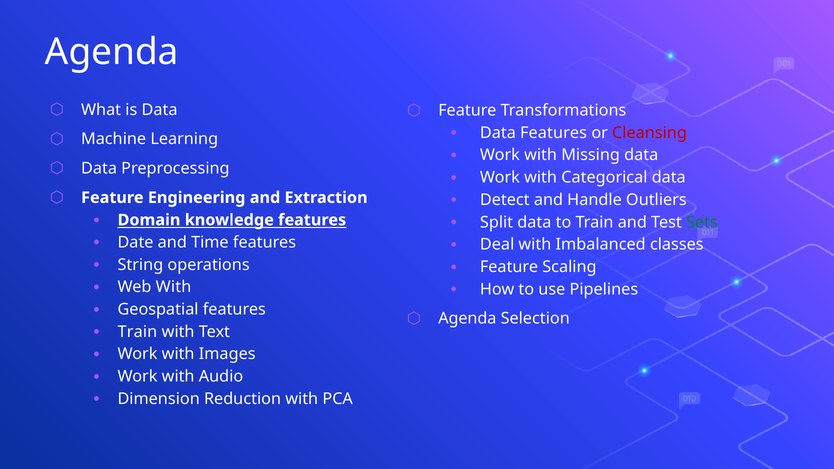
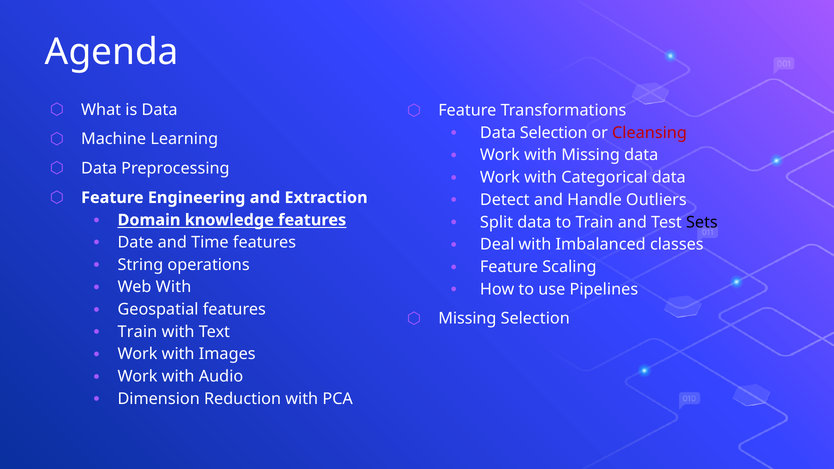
Data Features: Features -> Selection
Sets colour: green -> black
Agenda at (467, 319): Agenda -> Missing
